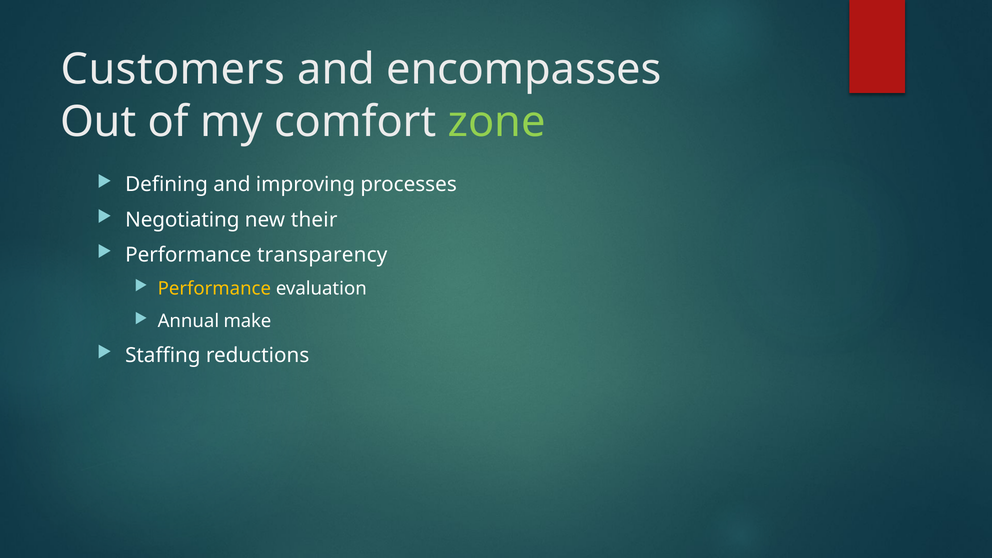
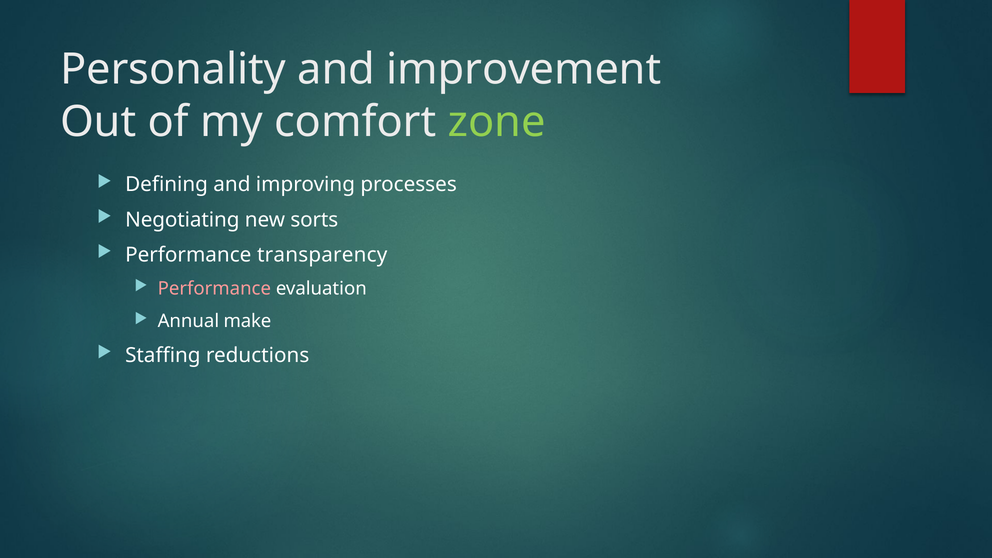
Customers: Customers -> Personality
encompasses: encompasses -> improvement
their: their -> sorts
Performance at (214, 289) colour: yellow -> pink
